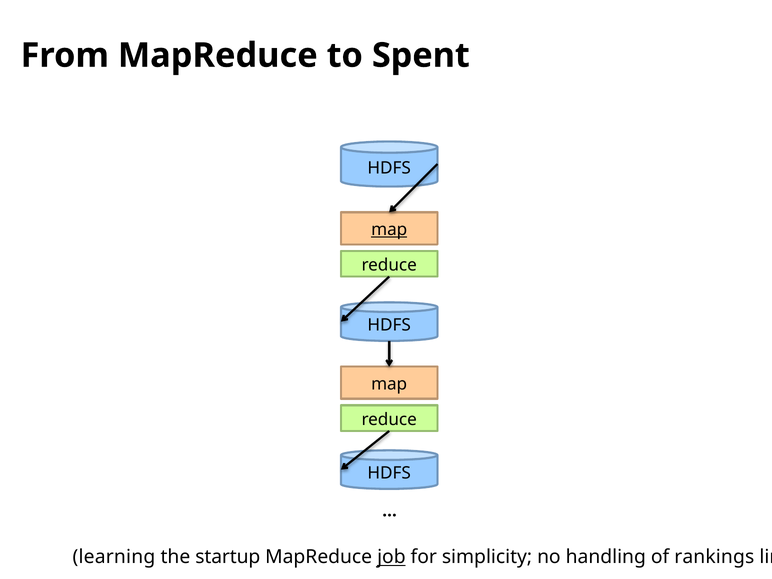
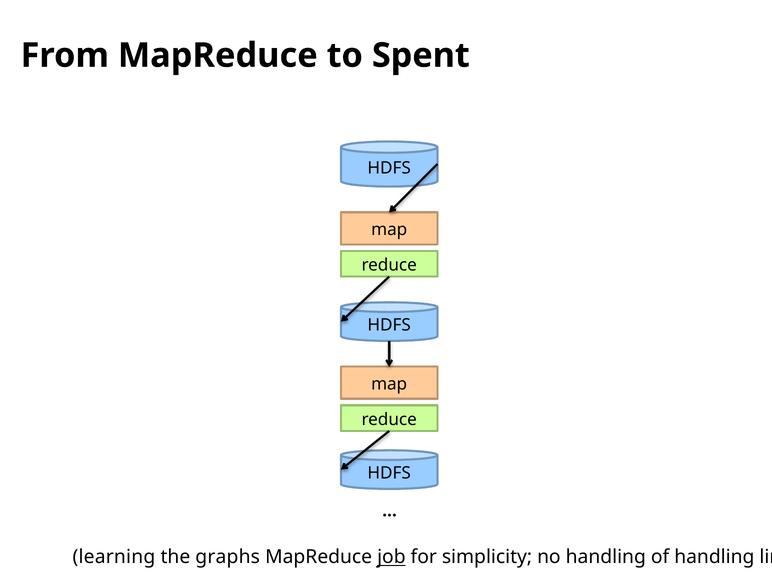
map at (389, 230) underline: present -> none
startup: startup -> graphs
of rankings: rankings -> handling
